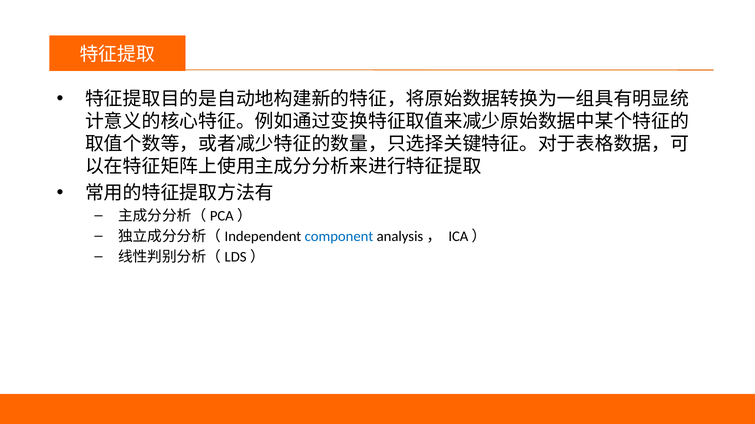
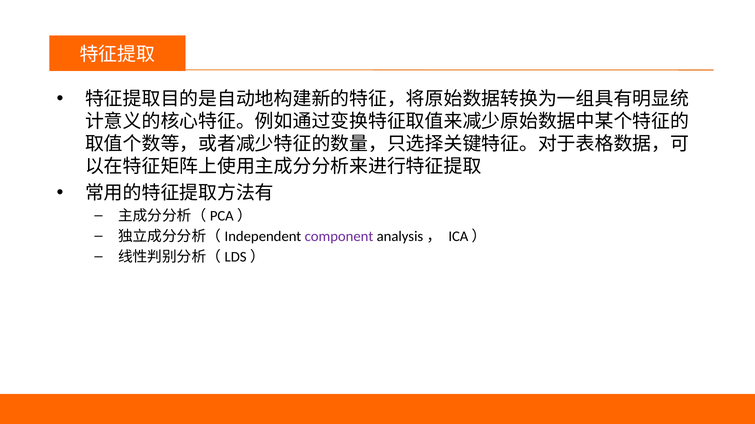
component colour: blue -> purple
